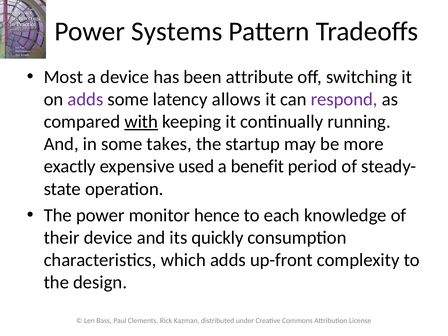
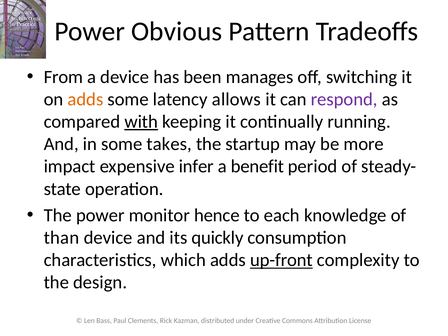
Systems: Systems -> Obvious
Most: Most -> From
attribute: attribute -> manages
adds at (85, 99) colour: purple -> orange
exactly: exactly -> impact
used: used -> infer
their: their -> than
up-front underline: none -> present
